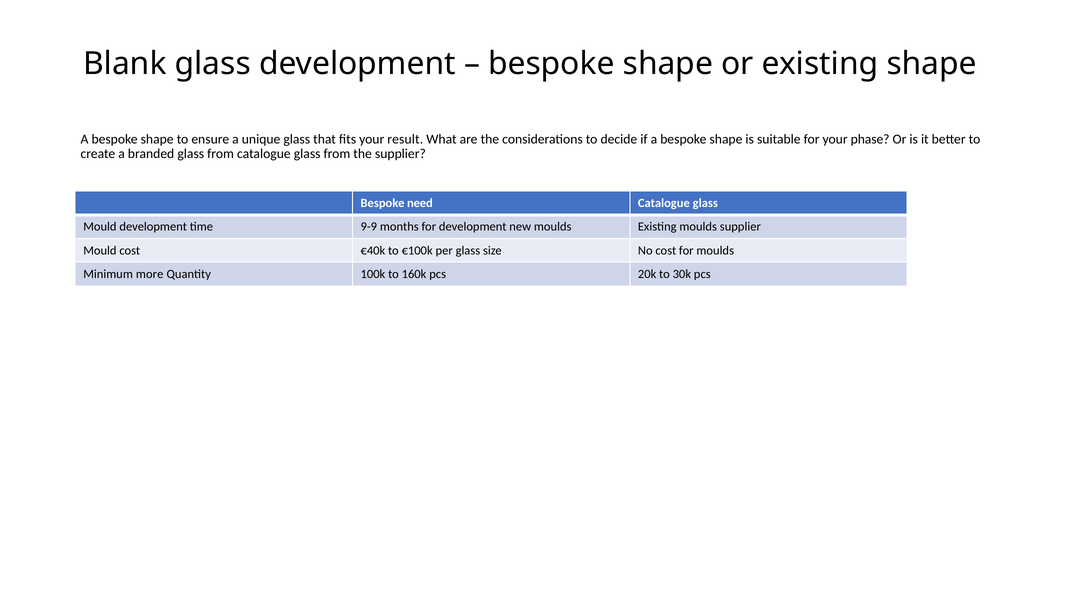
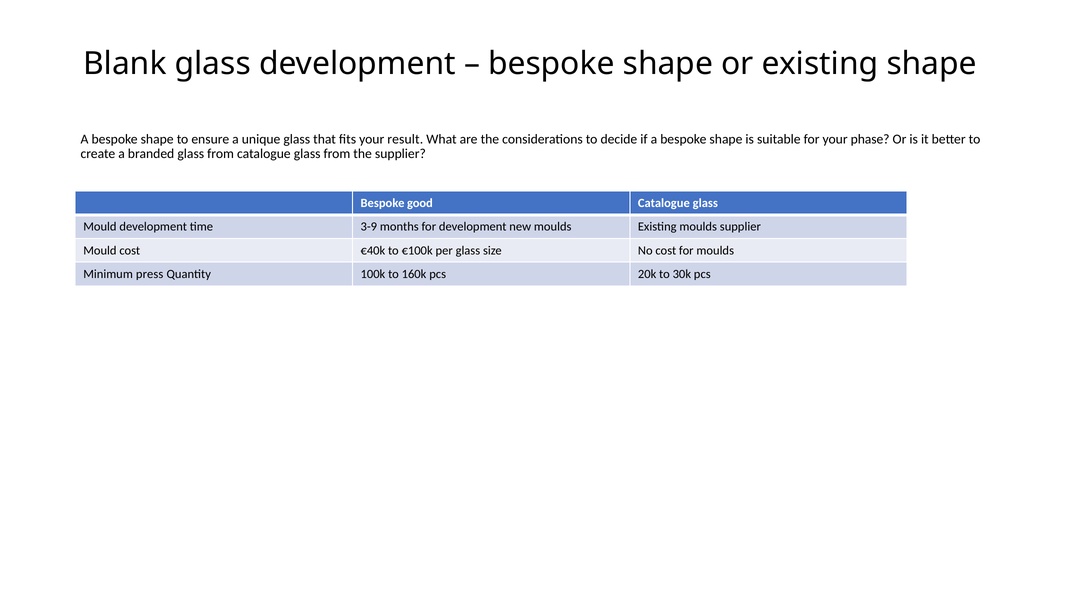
need: need -> good
9-9: 9-9 -> 3-9
more: more -> press
